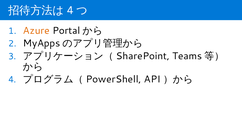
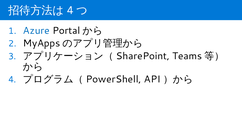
Azure colour: orange -> blue
